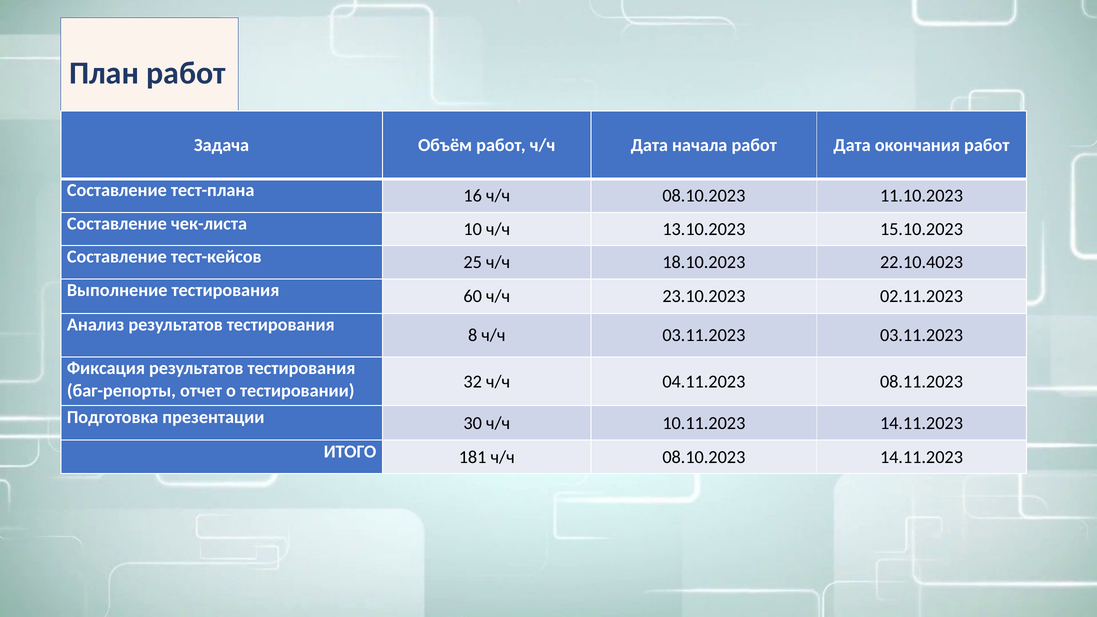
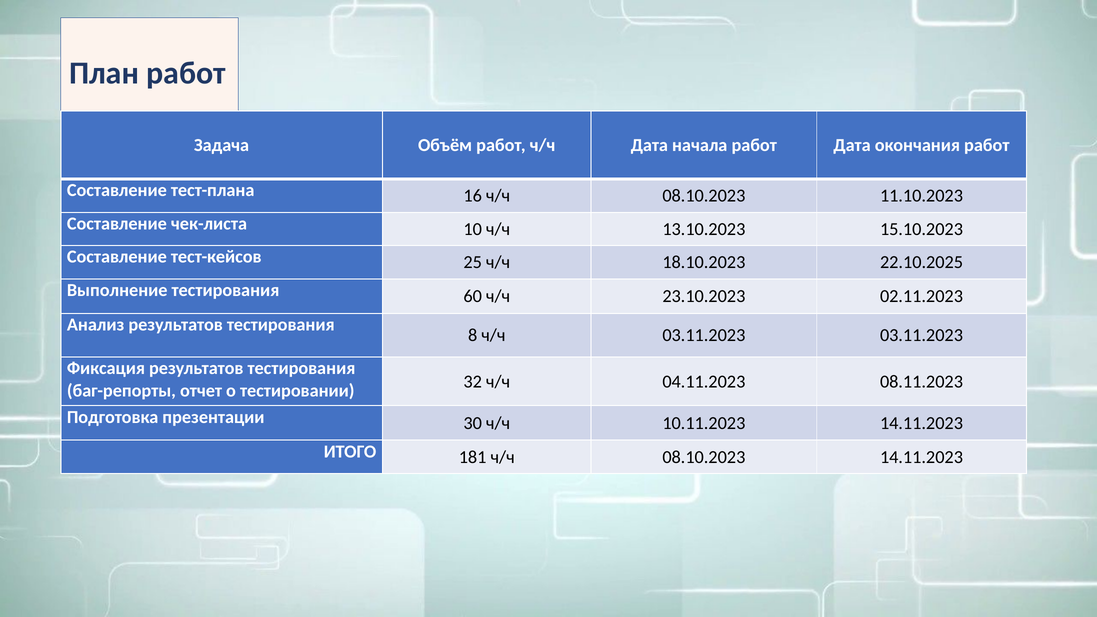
22.10.4023: 22.10.4023 -> 22.10.2025
